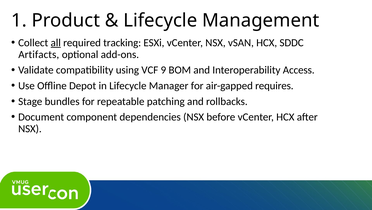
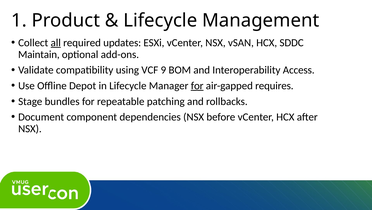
tracking: tracking -> updates
Artifacts: Artifacts -> Maintain
for at (197, 85) underline: none -> present
